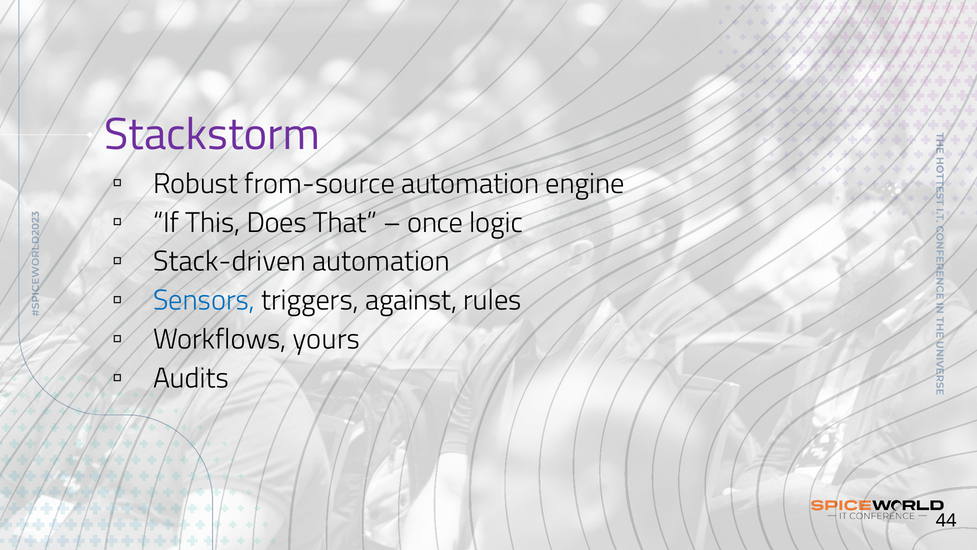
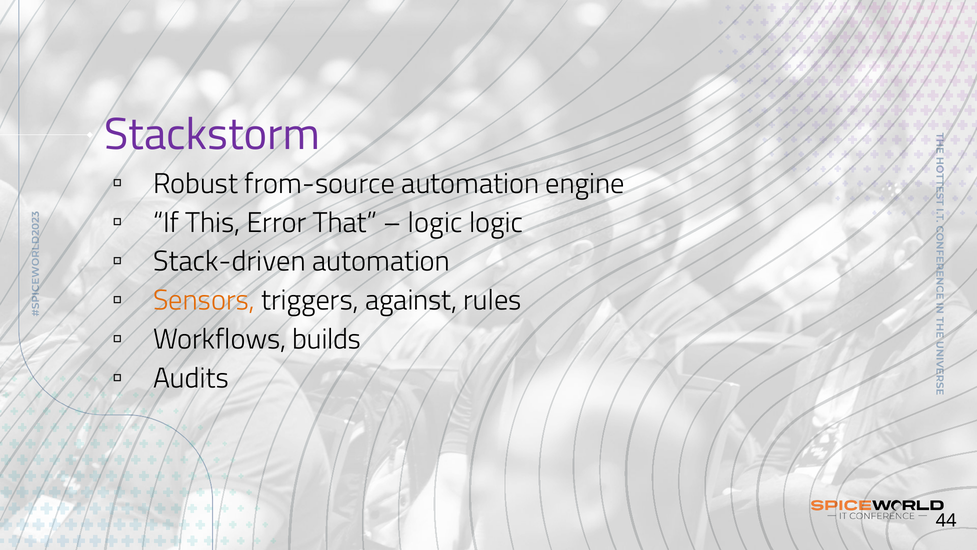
Does: Does -> Error
once at (435, 222): once -> logic
Sensors colour: blue -> orange
yours: yours -> builds
